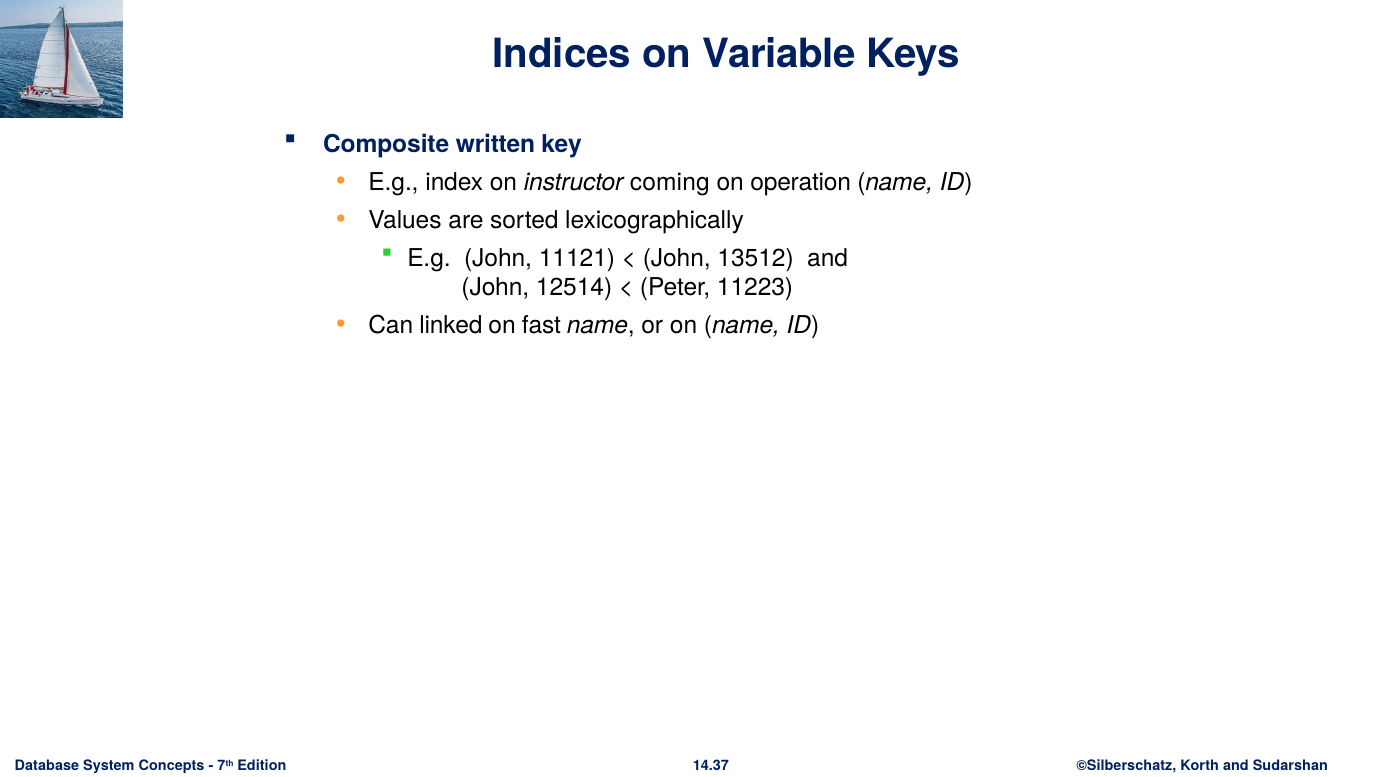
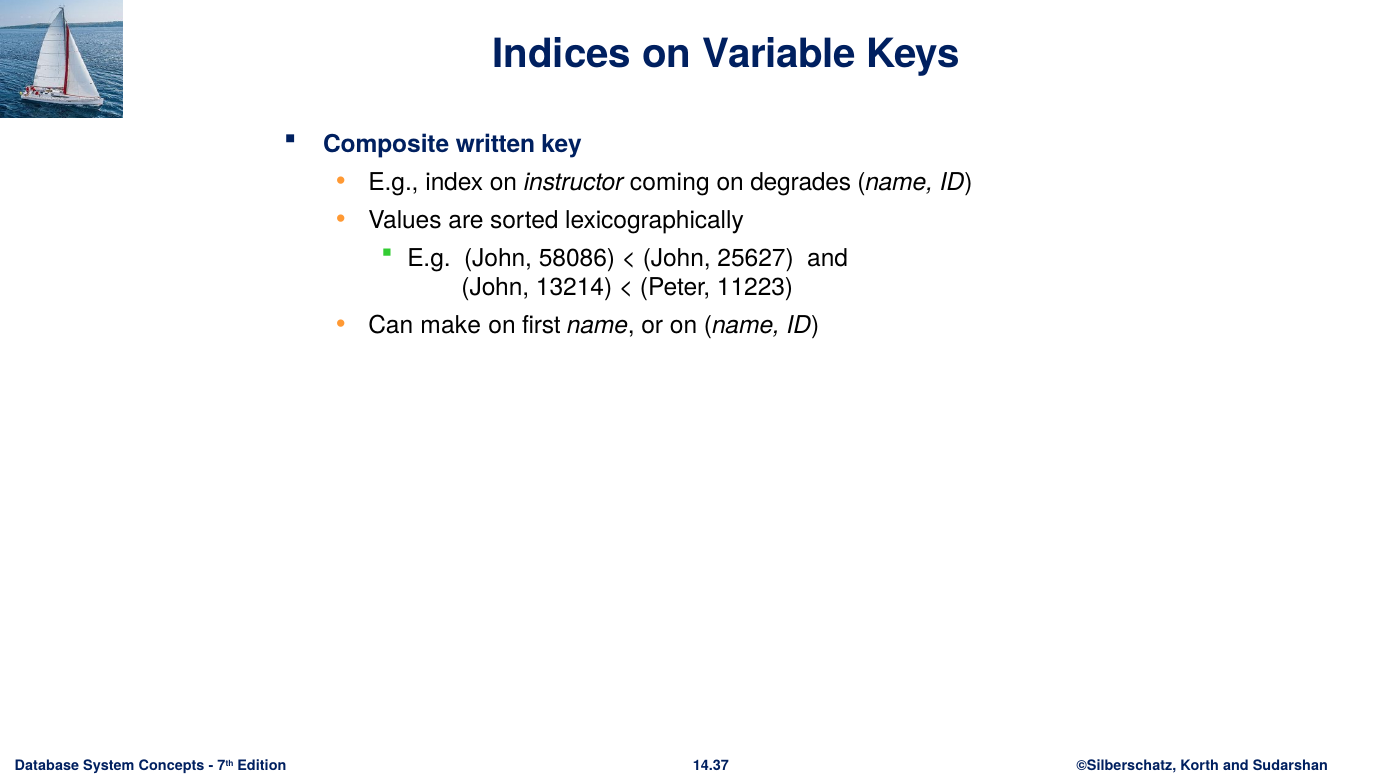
operation: operation -> degrades
11121: 11121 -> 58086
13512: 13512 -> 25627
12514: 12514 -> 13214
linked: linked -> make
fast: fast -> first
